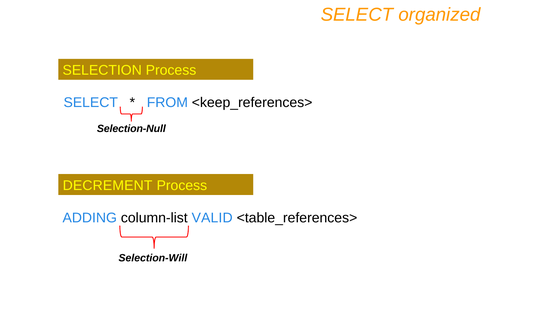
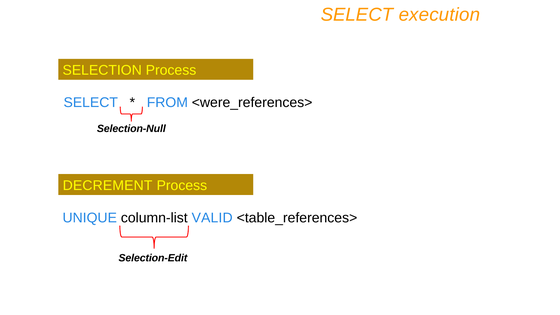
organized: organized -> execution
<keep_references>: <keep_references> -> <were_references>
ADDING: ADDING -> UNIQUE
Selection-Will: Selection-Will -> Selection-Edit
